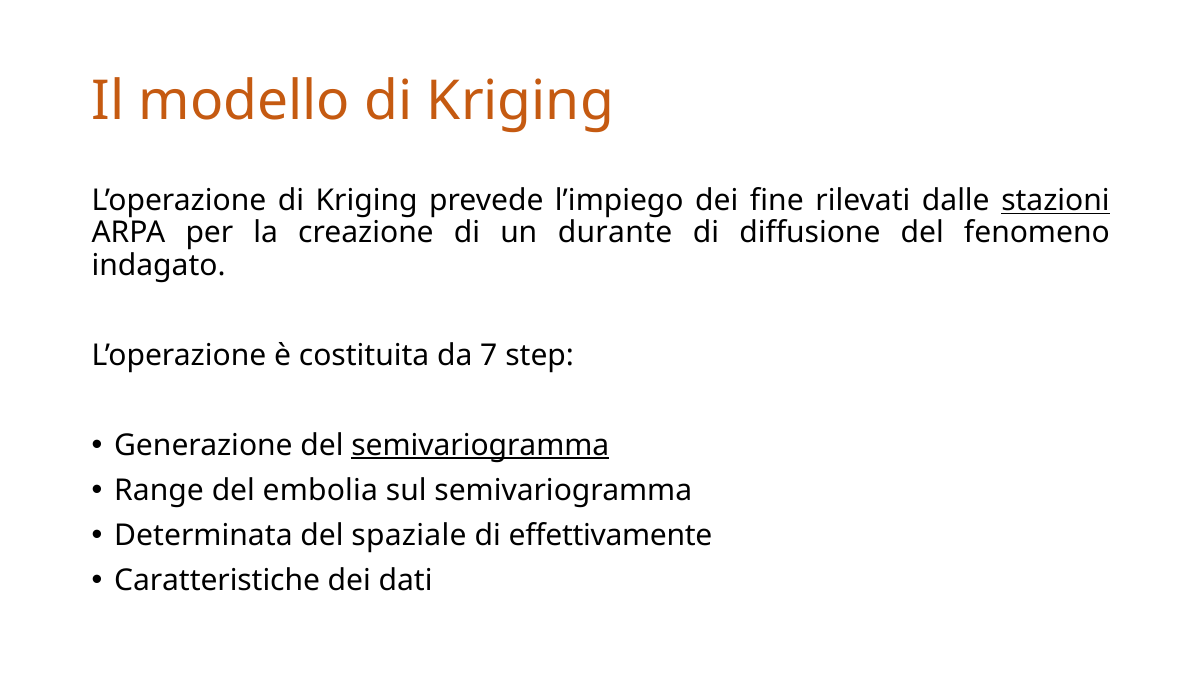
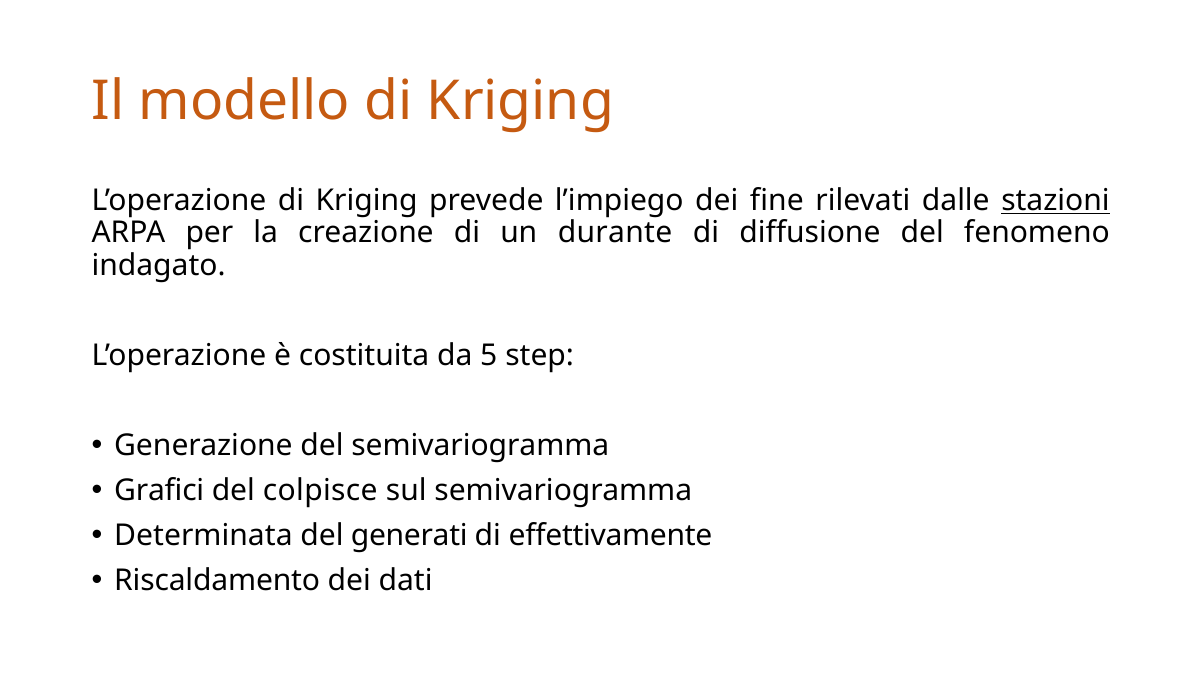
7: 7 -> 5
semivariogramma at (480, 445) underline: present -> none
Range: Range -> Grafici
embolia: embolia -> colpisce
spaziale: spaziale -> generati
Caratteristiche: Caratteristiche -> Riscaldamento
